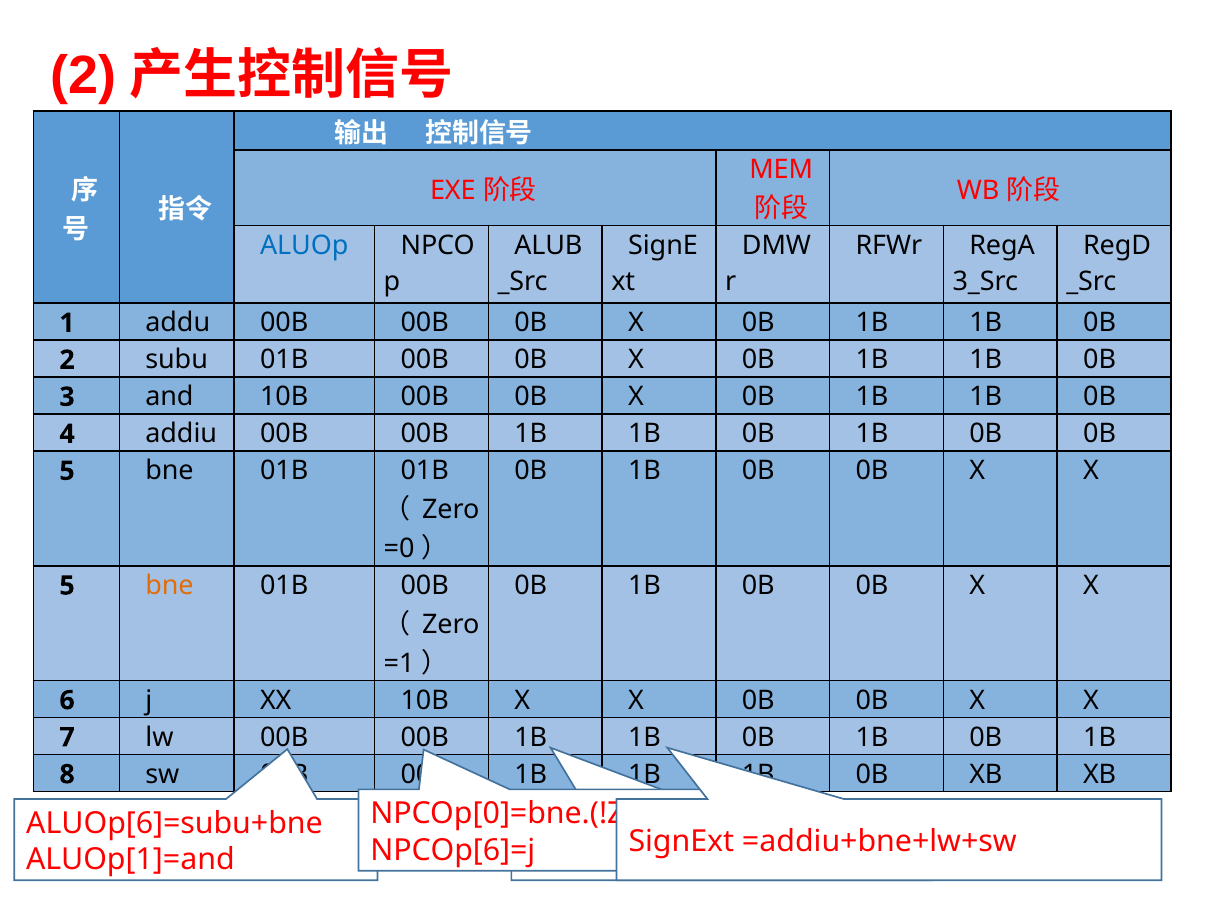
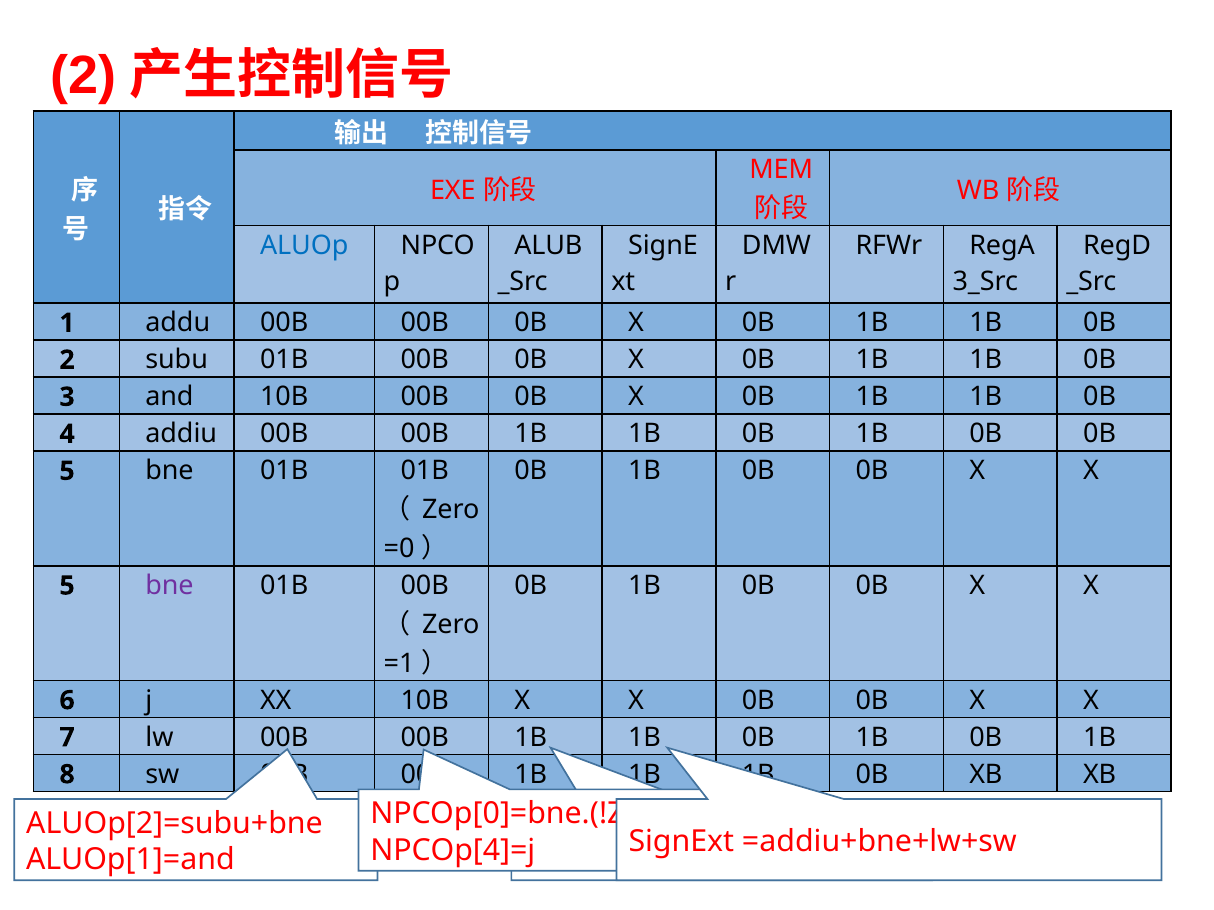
bne at (170, 586) colour: orange -> purple
ALUOp[6]=subu+bne: ALUOp[6]=subu+bne -> ALUOp[2]=subu+bne
NPCOp[6]=j: NPCOp[6]=j -> NPCOp[4]=j
